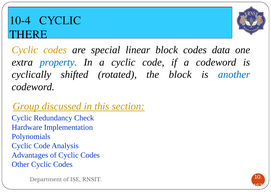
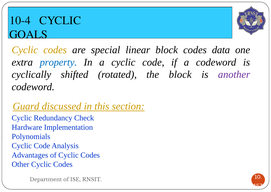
THERE: THERE -> GOALS
another colour: blue -> purple
Group: Group -> Guard
